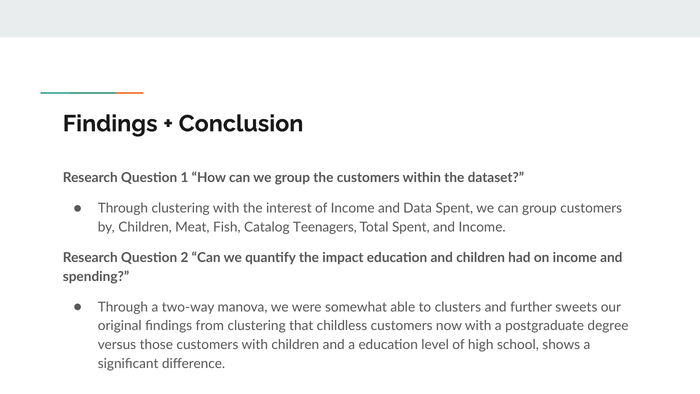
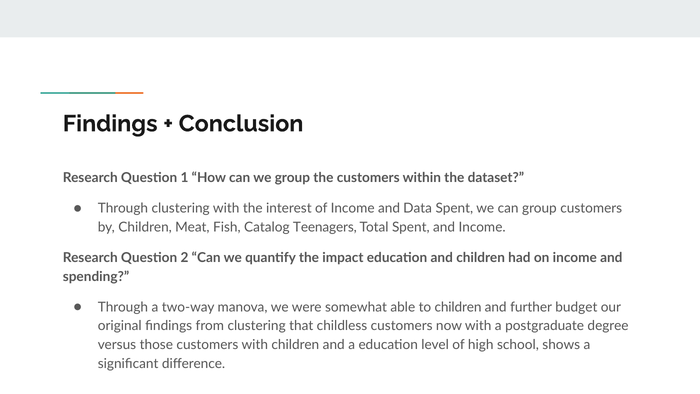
to clusters: clusters -> children
sweets: sweets -> budget
